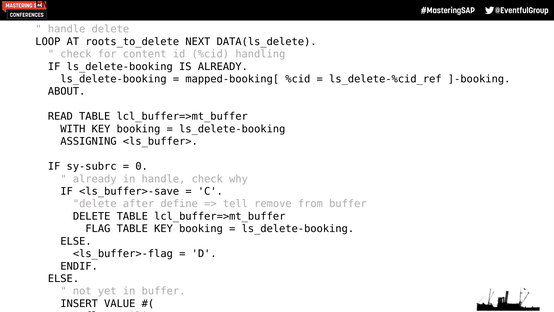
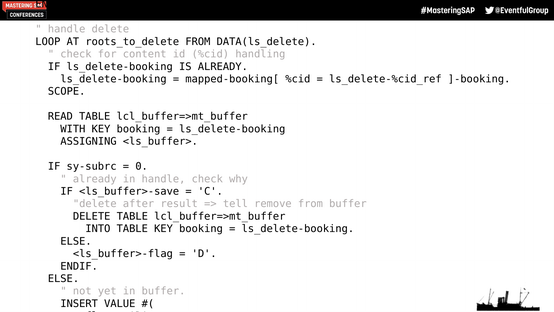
roots_to_delete NEXT: NEXT -> FROM
ABOUT at (67, 91): ABOUT -> SCOPE
define: define -> result
FLAG at (98, 229): FLAG -> INTO
